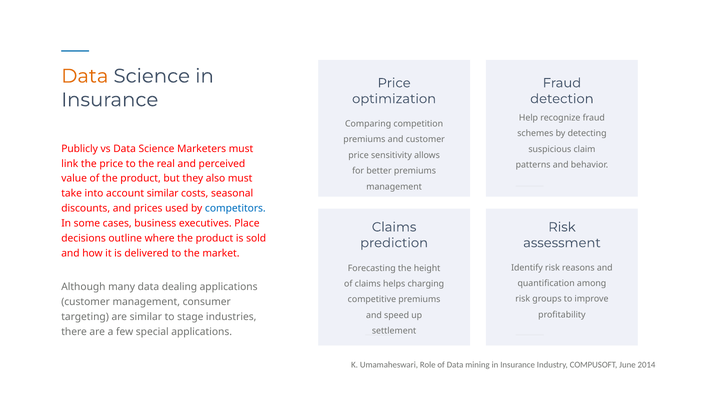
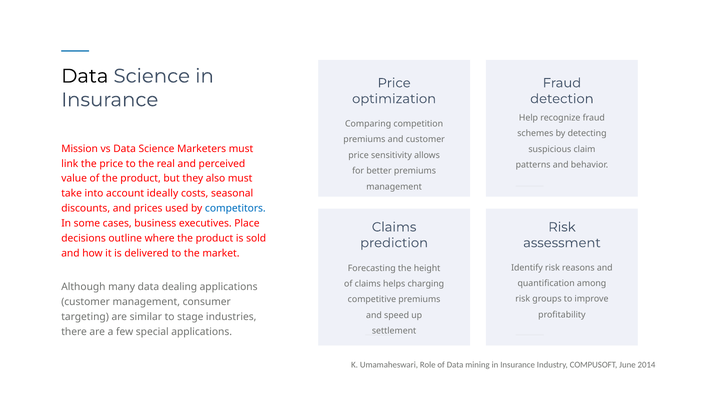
Data at (85, 76) colour: orange -> black
Publicly: Publicly -> Mission
account similar: similar -> ideally
